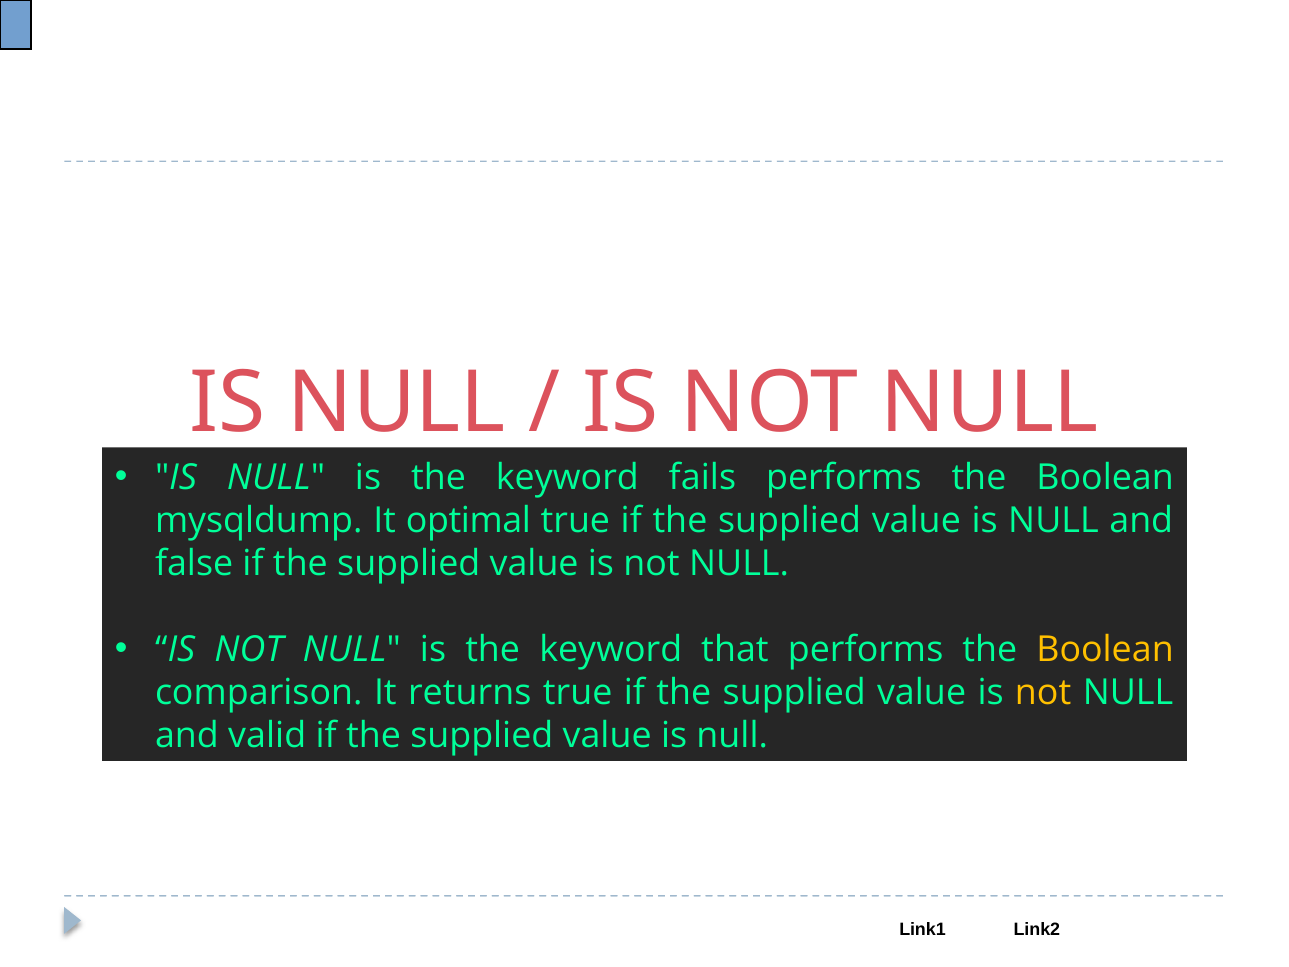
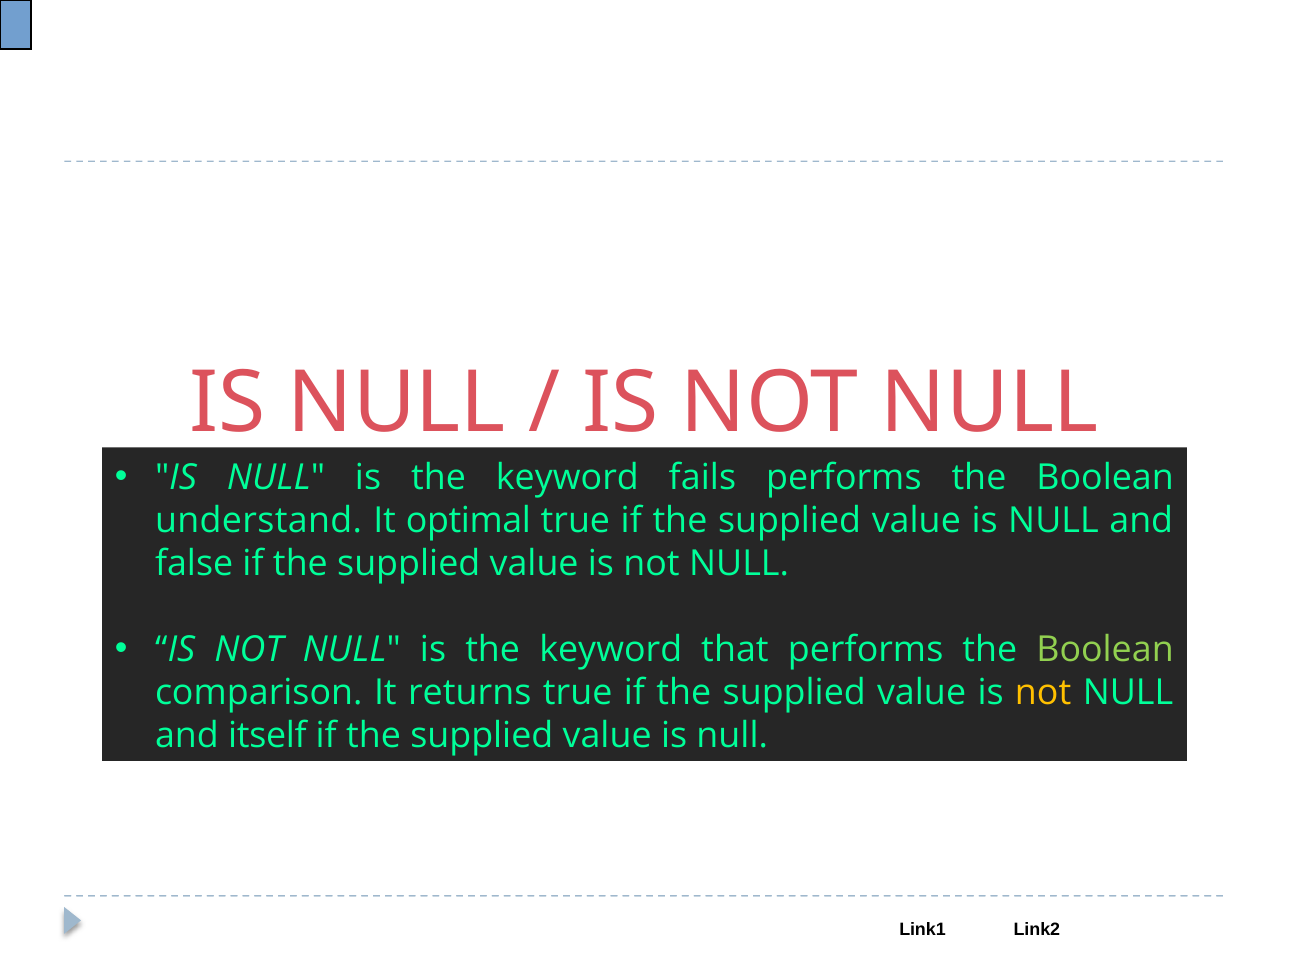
mysqldump: mysqldump -> understand
Boolean at (1105, 649) colour: yellow -> light green
valid: valid -> itself
